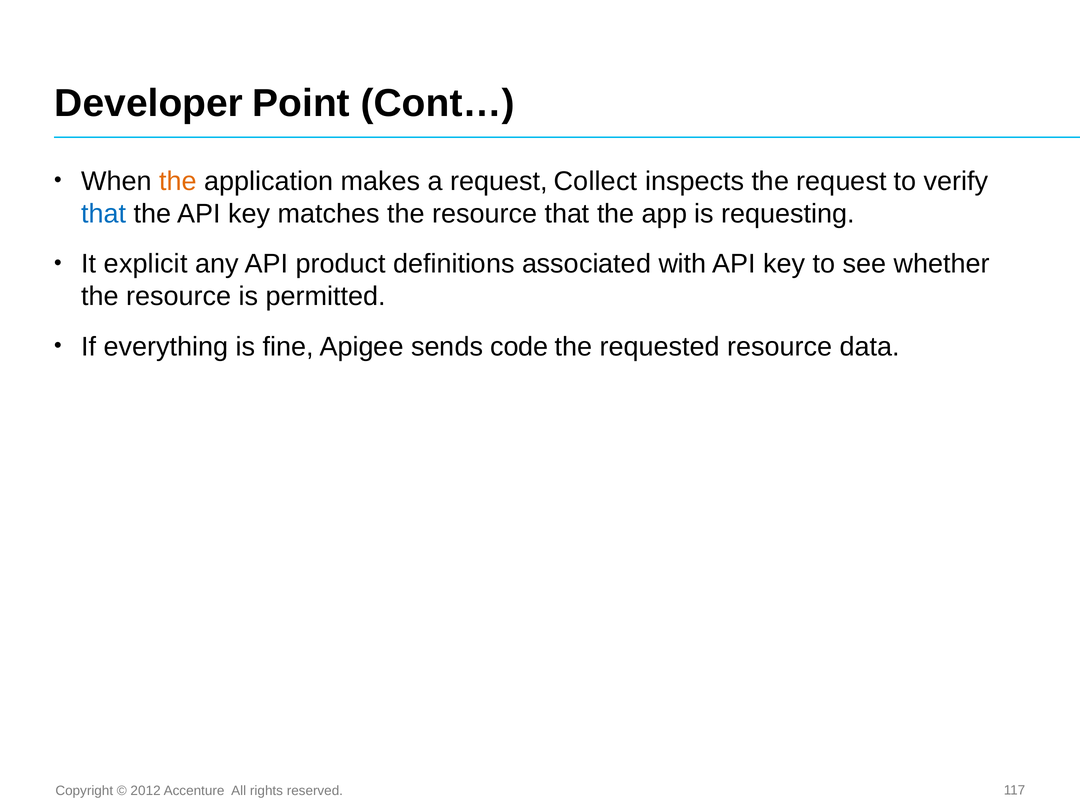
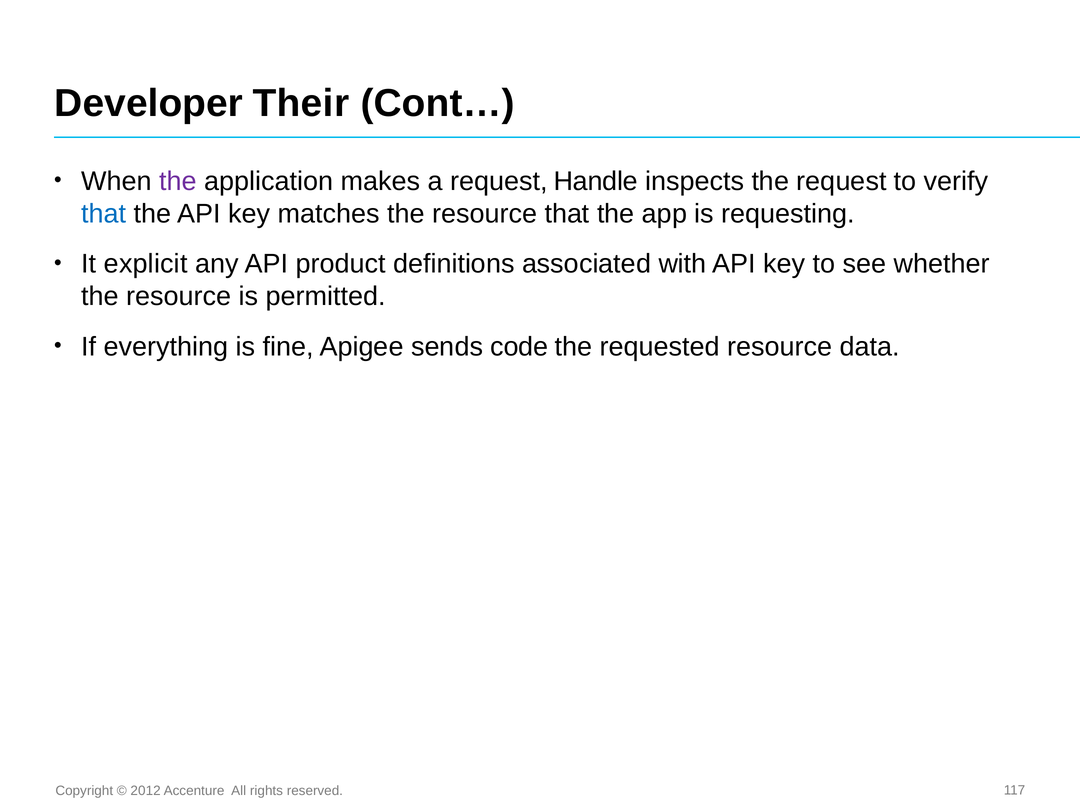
Point: Point -> Their
the at (178, 181) colour: orange -> purple
Collect: Collect -> Handle
